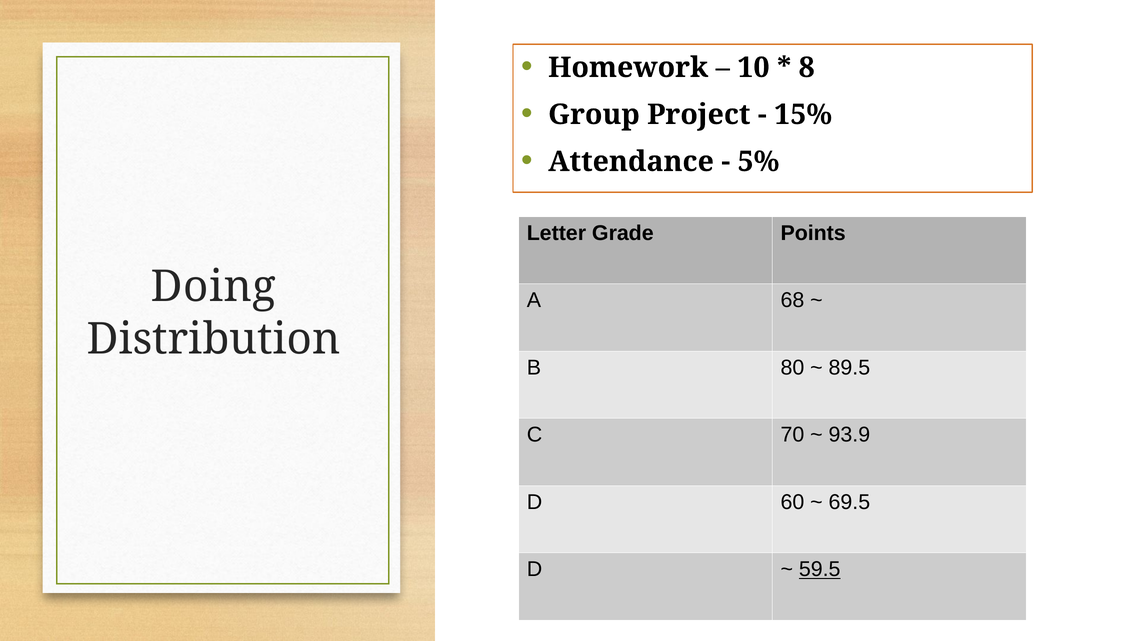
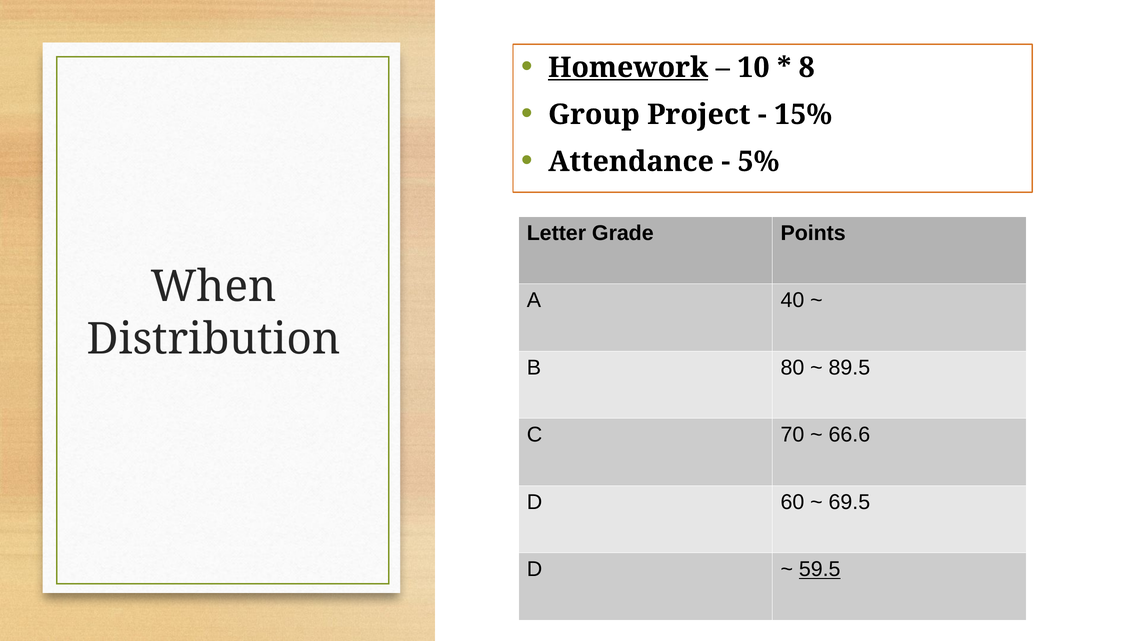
Homework underline: none -> present
Doing: Doing -> When
68: 68 -> 40
93.9: 93.9 -> 66.6
